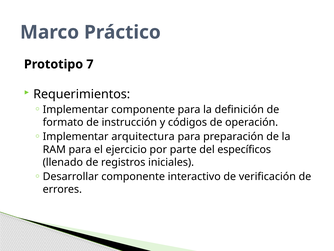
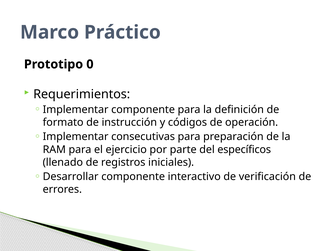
7: 7 -> 0
arquitectura: arquitectura -> consecutivas
